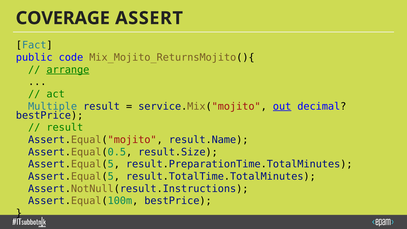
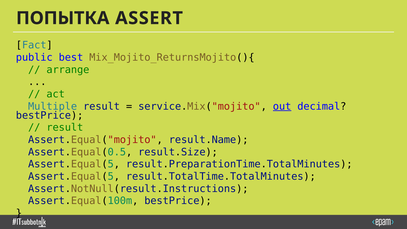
COVERAGE: COVERAGE -> ПОПЫТКА
code: code -> best
arrange underline: present -> none
